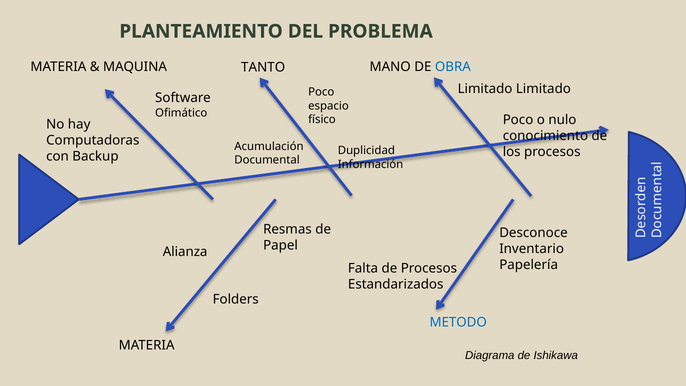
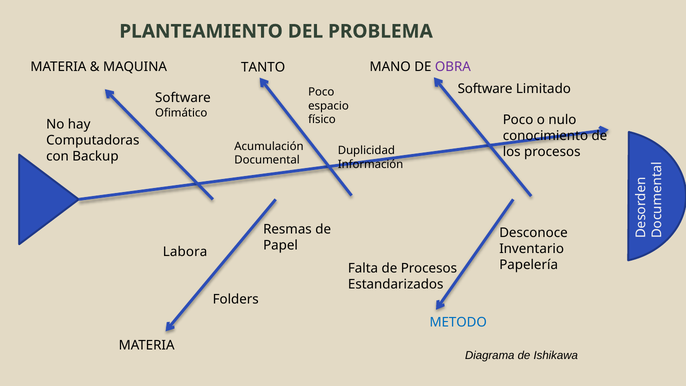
OBRA colour: blue -> purple
Limitado at (485, 89): Limitado -> Software
Alianza: Alianza -> Labora
